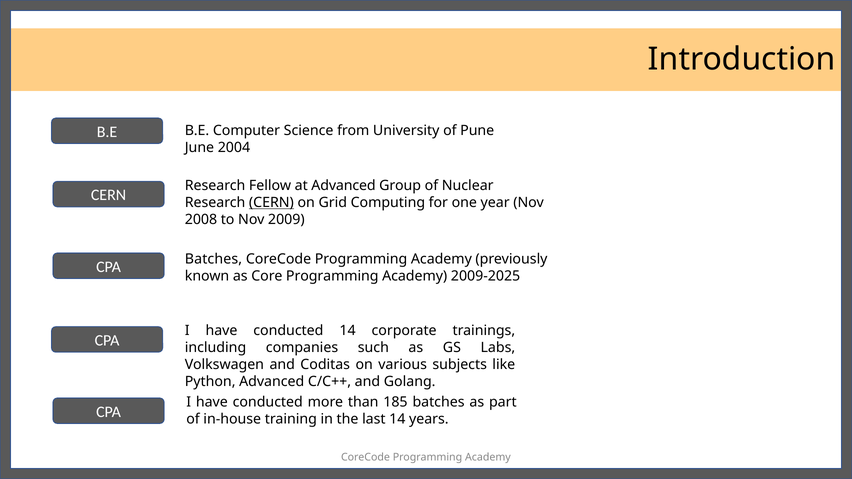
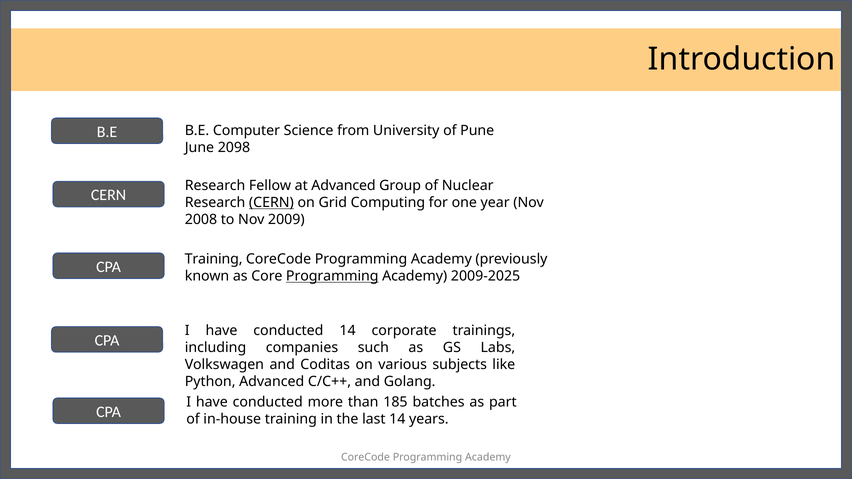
2004: 2004 -> 2098
CPA Batches: Batches -> Training
Programming at (332, 276) underline: none -> present
